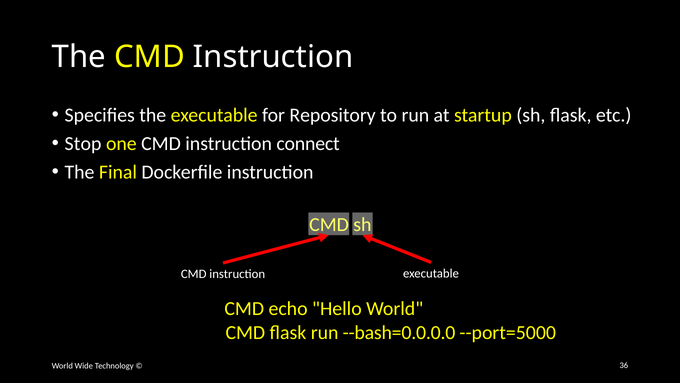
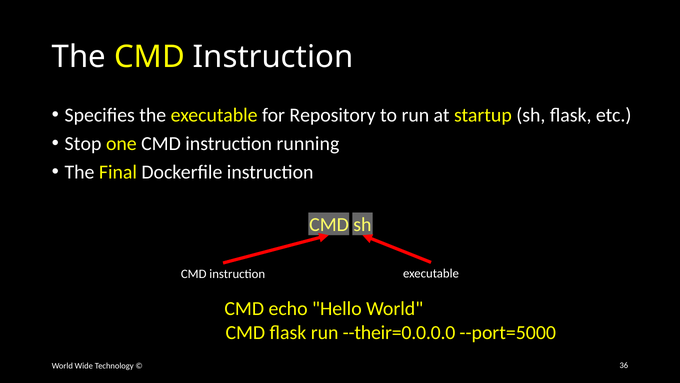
connect: connect -> running
--bash=0.0.0.0: --bash=0.0.0.0 -> --their=0.0.0.0
